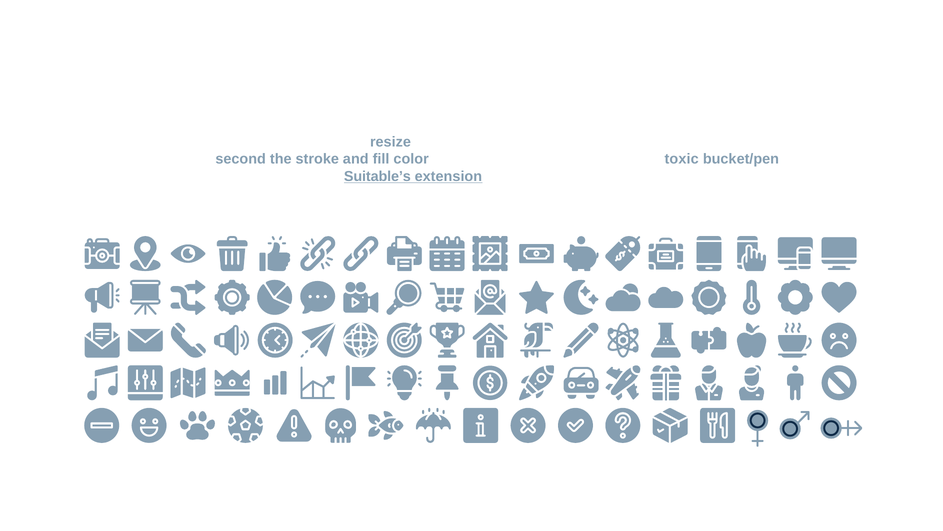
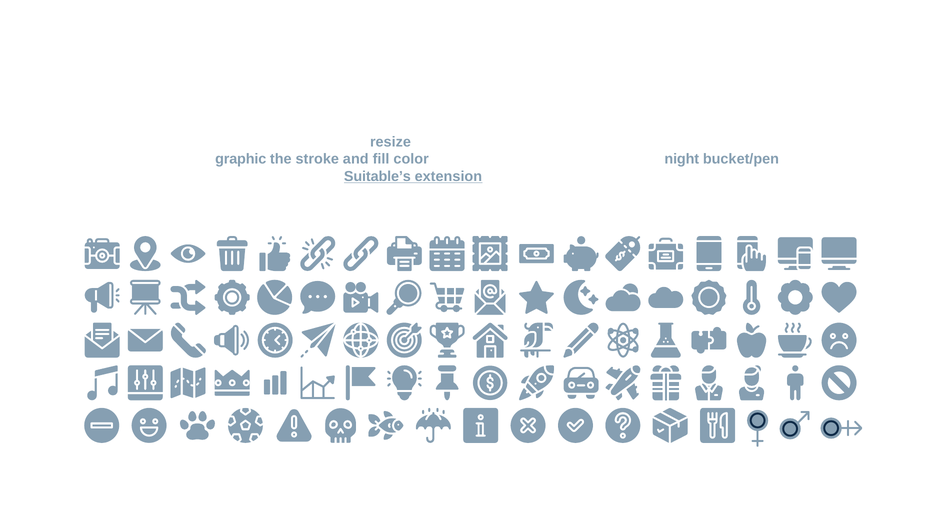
second: second -> graphic
toxic: toxic -> night
